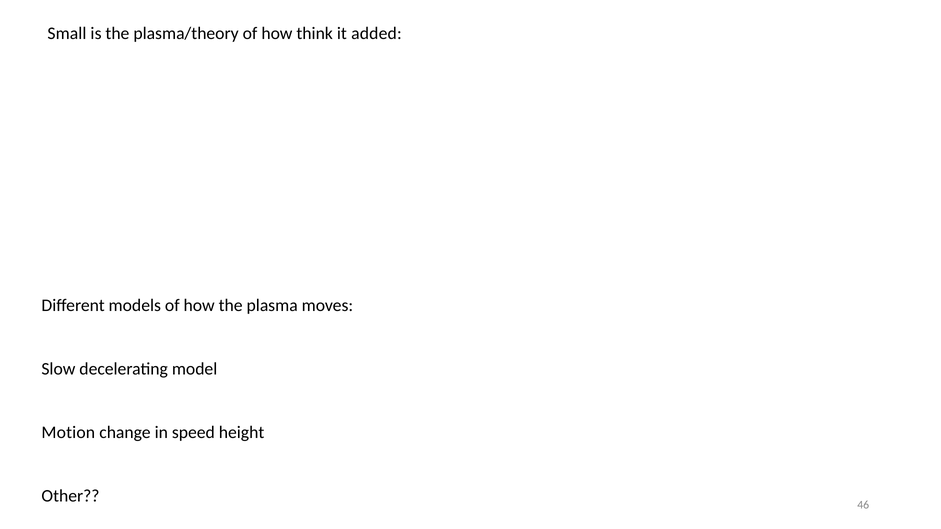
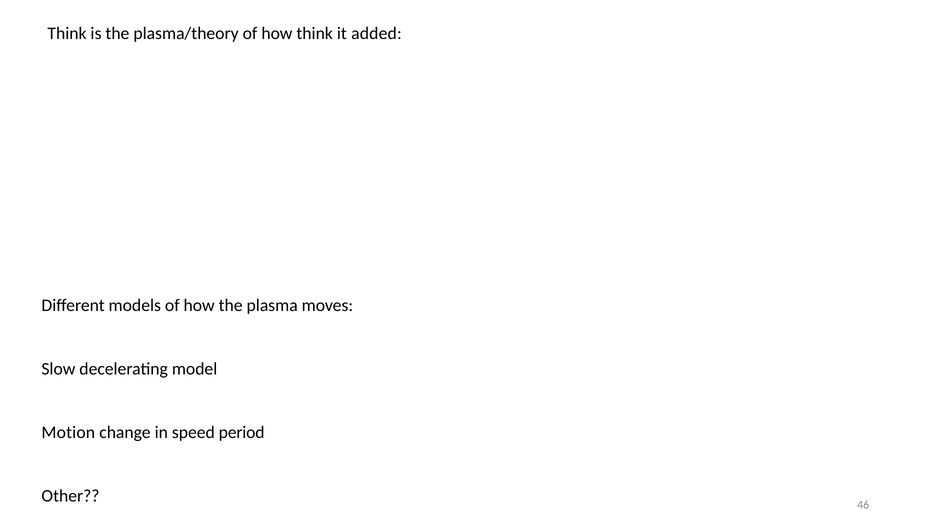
Small at (67, 33): Small -> Think
height: height -> period
